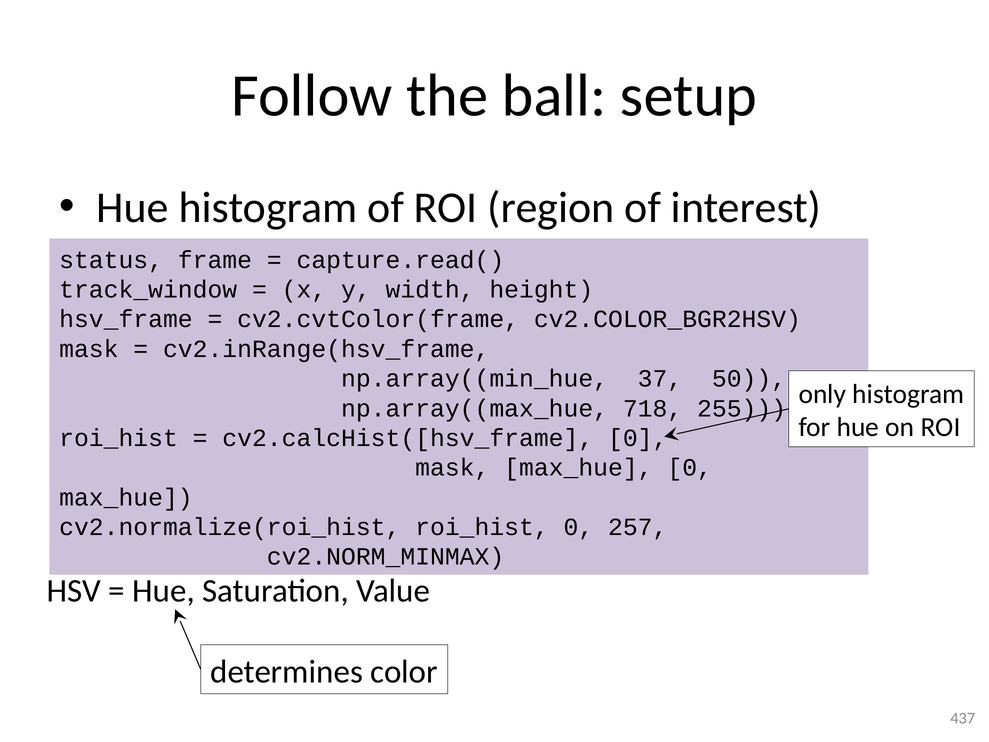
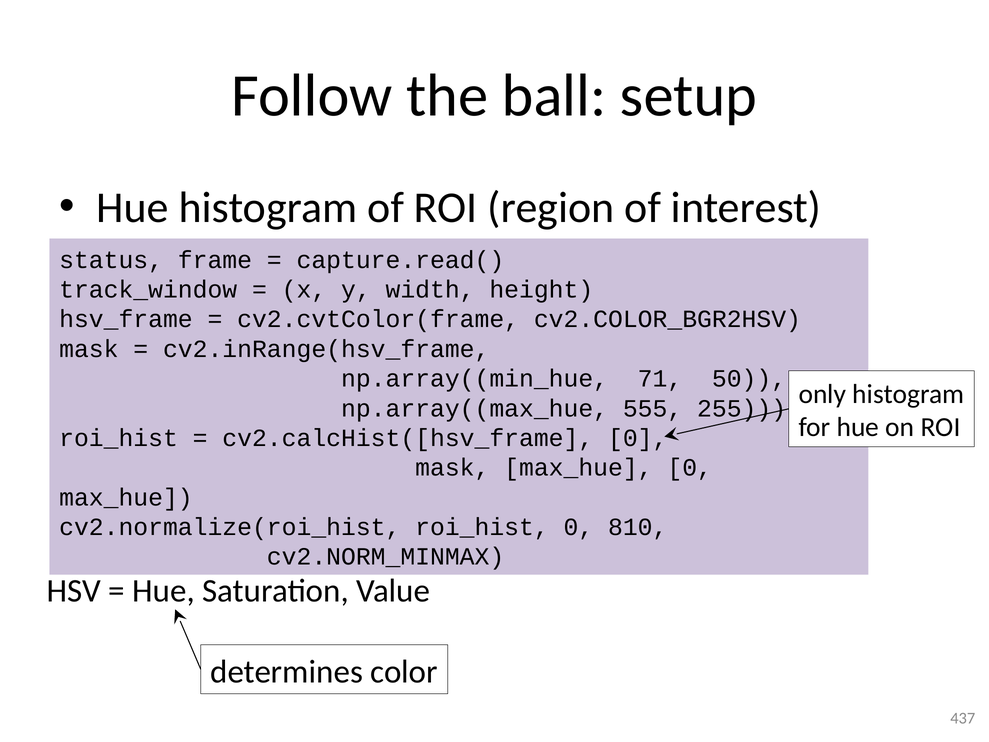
37: 37 -> 71
718: 718 -> 555
257: 257 -> 810
